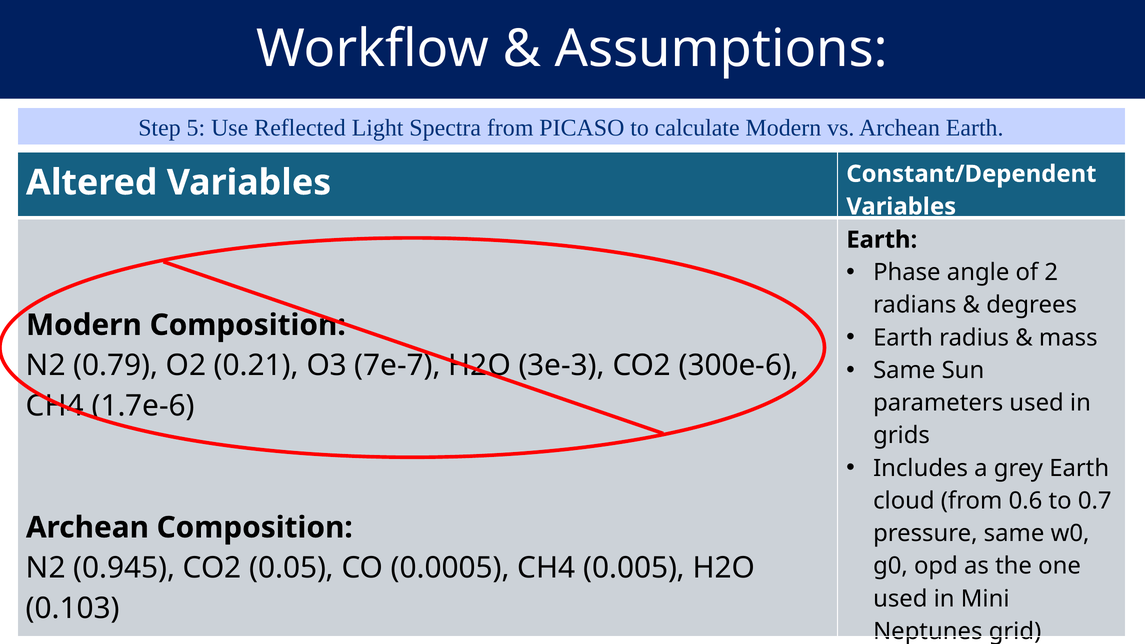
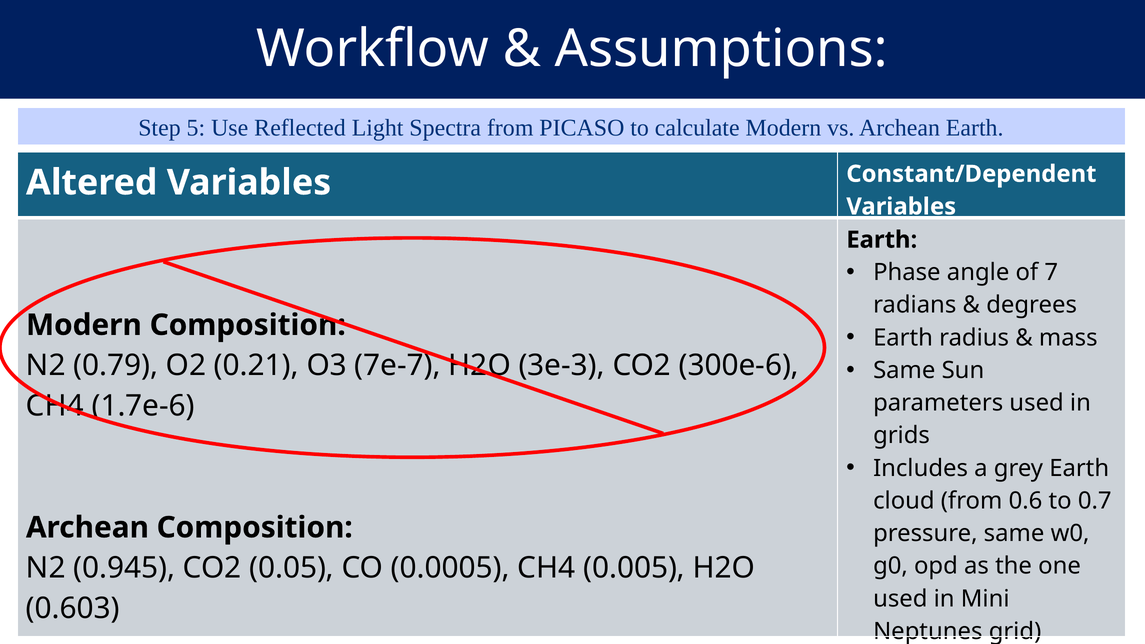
2: 2 -> 7
0.103: 0.103 -> 0.603
